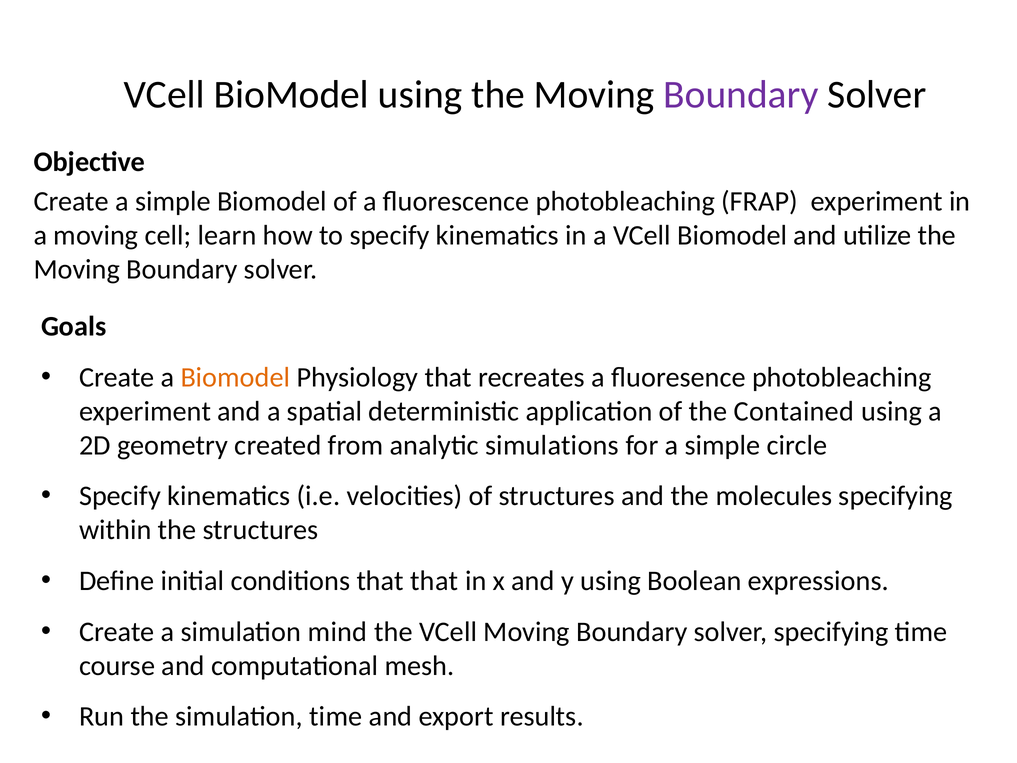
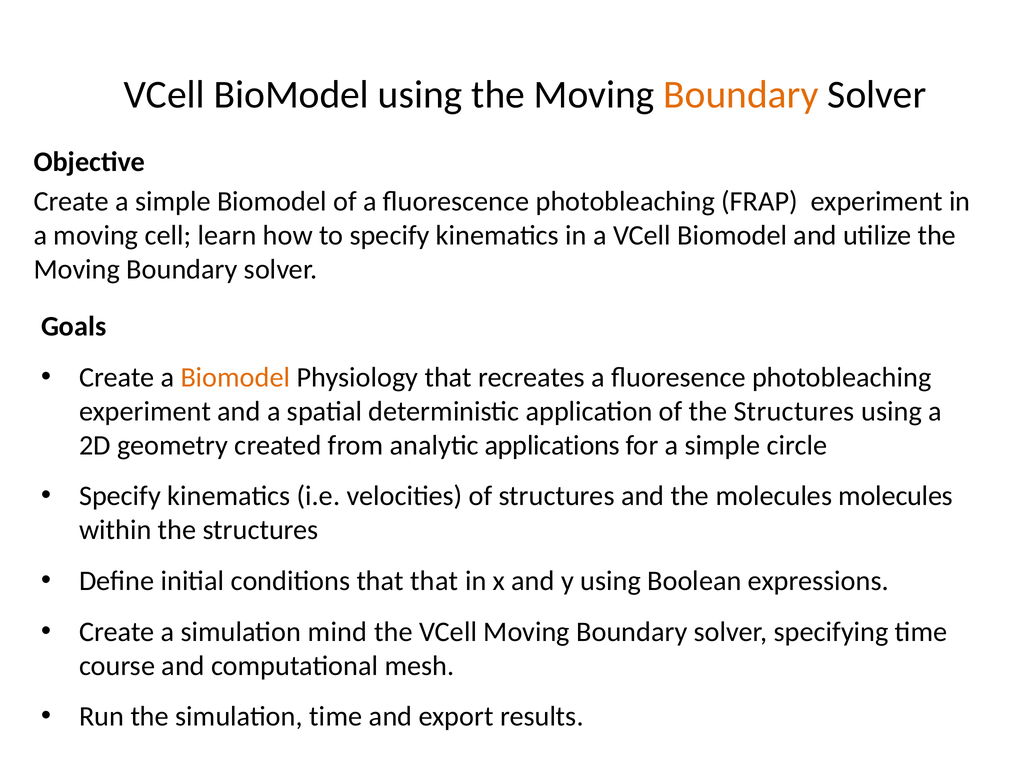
Boundary at (741, 95) colour: purple -> orange
of the Contained: Contained -> Structures
simulations: simulations -> applications
molecules specifying: specifying -> molecules
